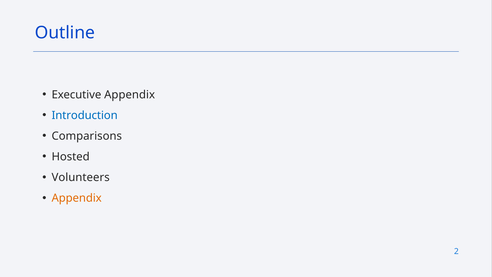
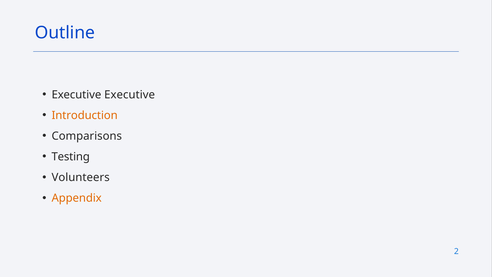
Executive Appendix: Appendix -> Executive
Introduction colour: blue -> orange
Hosted: Hosted -> Testing
